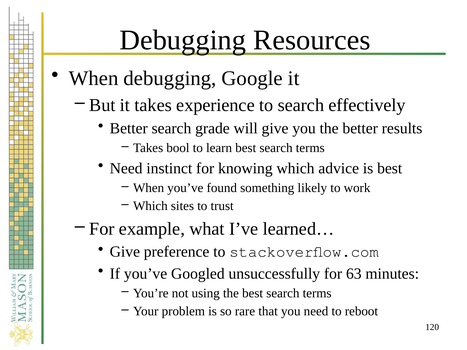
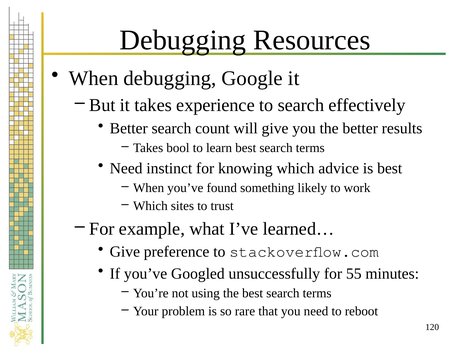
grade: grade -> count
63: 63 -> 55
